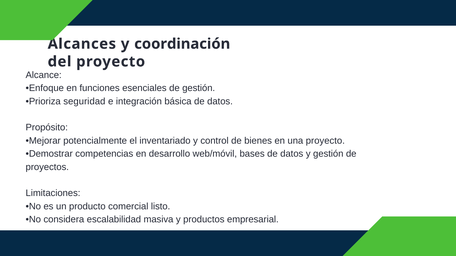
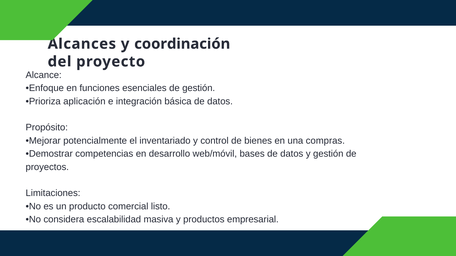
seguridad: seguridad -> aplicación
una proyecto: proyecto -> compras
